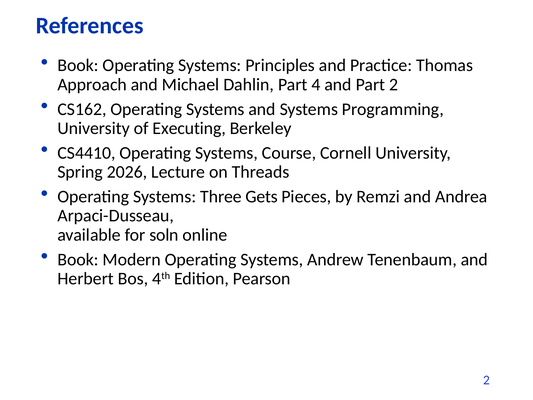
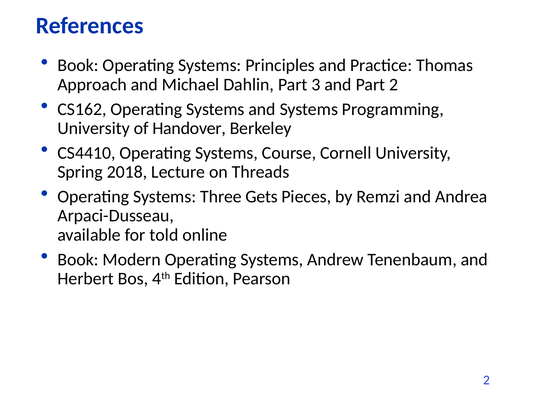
4: 4 -> 3
Executing: Executing -> Handover
2026: 2026 -> 2018
soln: soln -> told
